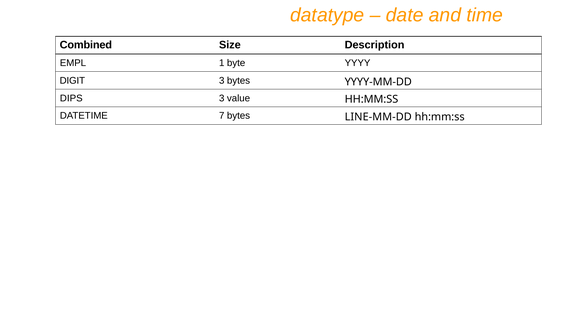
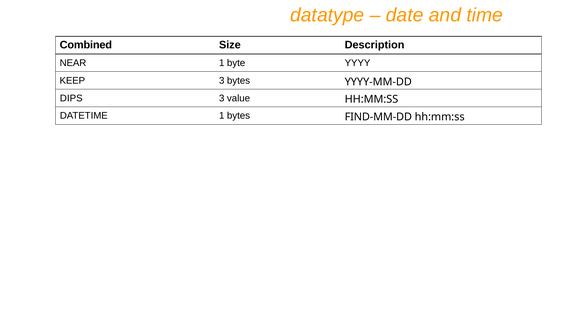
EMPL: EMPL -> NEAR
DIGIT: DIGIT -> KEEP
DATETIME 7: 7 -> 1
LINE-MM-DD: LINE-MM-DD -> FIND-MM-DD
